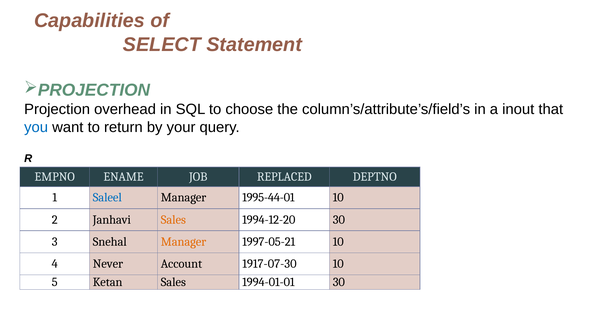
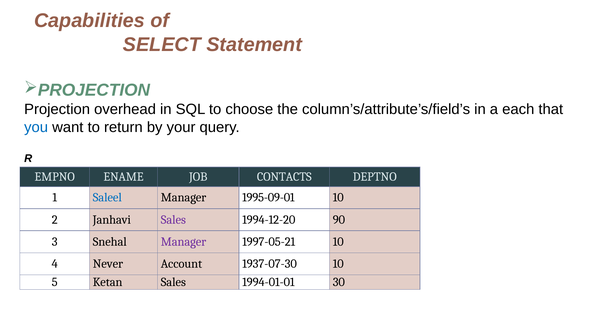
inout: inout -> each
REPLACED: REPLACED -> CONTACTS
1995-44-01: 1995-44-01 -> 1995-09-01
Sales at (173, 219) colour: orange -> purple
1994-12-20 30: 30 -> 90
Manager at (184, 241) colour: orange -> purple
1917-07-30: 1917-07-30 -> 1937-07-30
